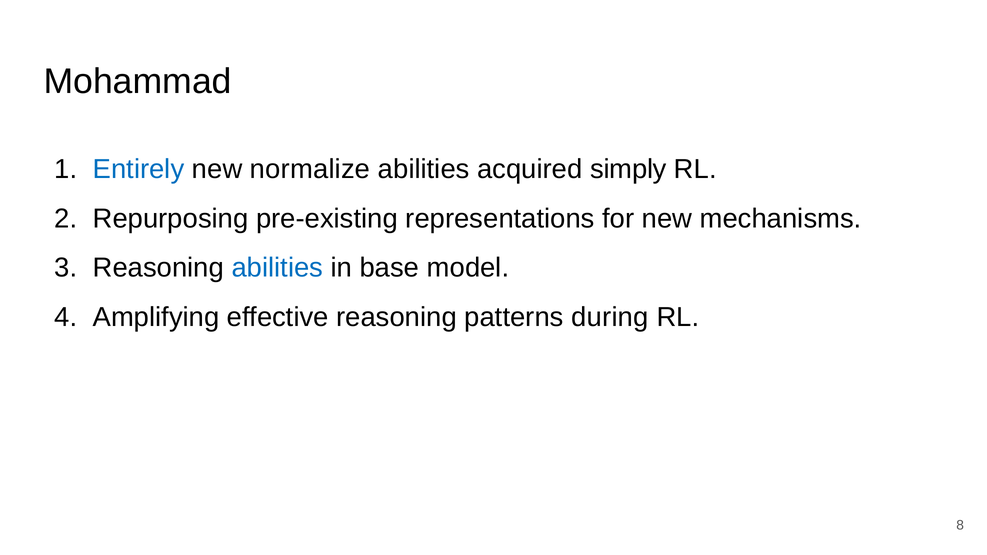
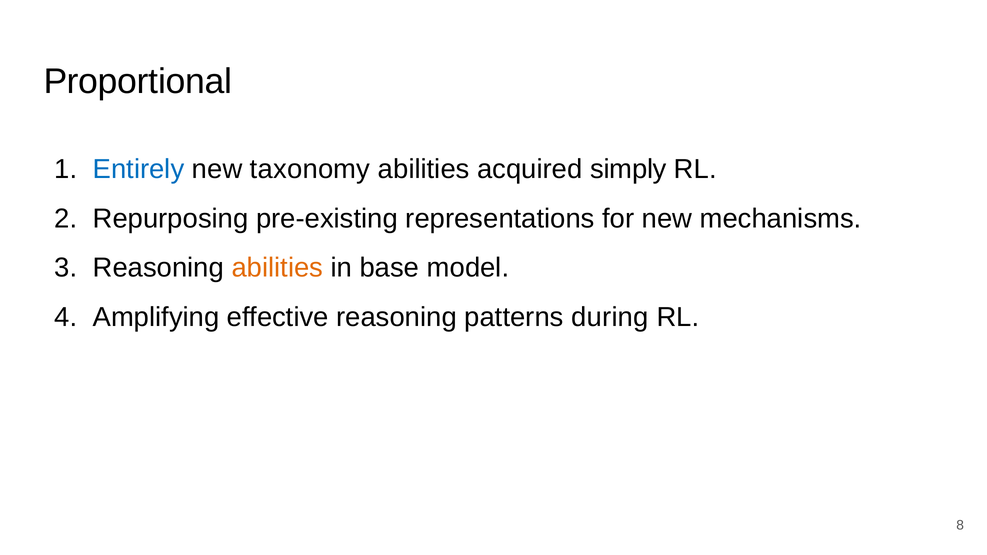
Mohammad: Mohammad -> Proportional
normalize: normalize -> taxonomy
abilities at (277, 268) colour: blue -> orange
